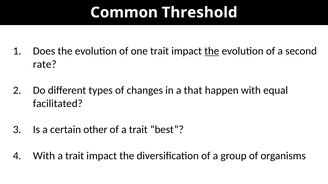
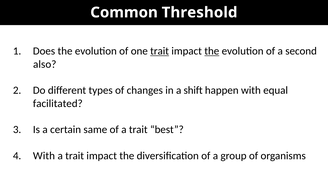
trait at (160, 51) underline: none -> present
rate: rate -> also
that: that -> shift
other: other -> same
